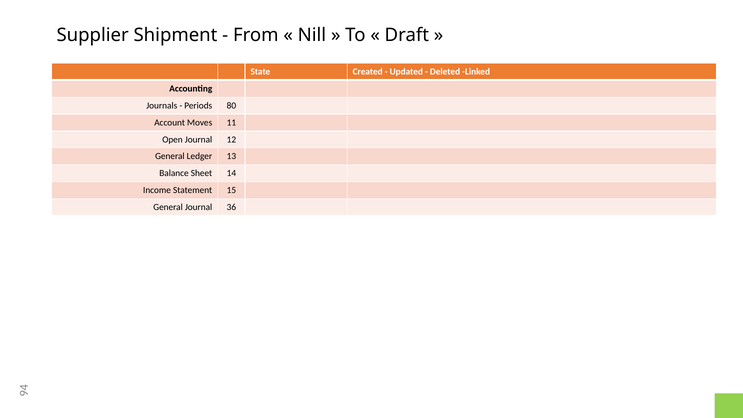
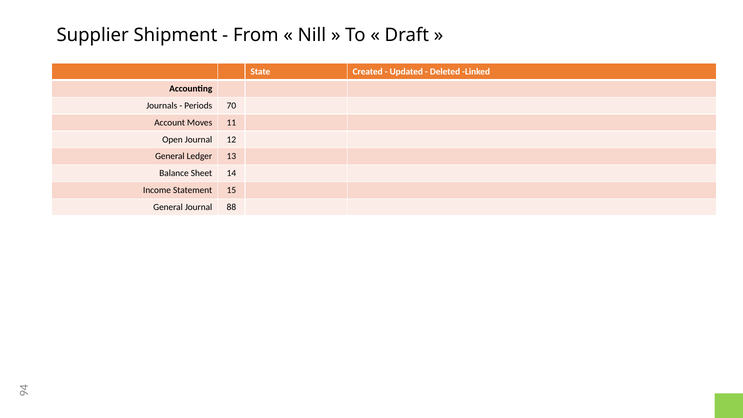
80: 80 -> 70
36: 36 -> 88
